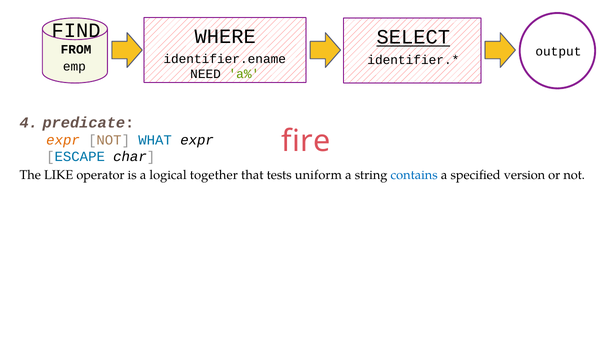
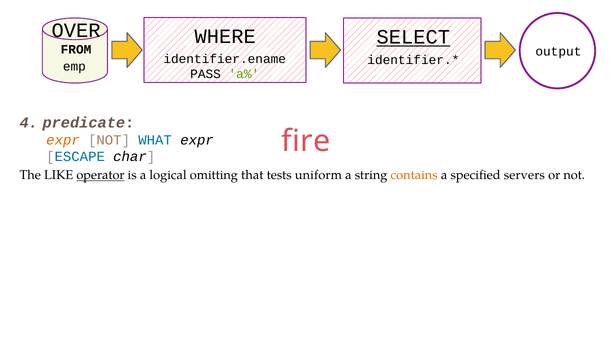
FIND: FIND -> OVER
NEED: NEED -> PASS
operator underline: none -> present
together: together -> omitting
contains colour: blue -> orange
version: version -> servers
